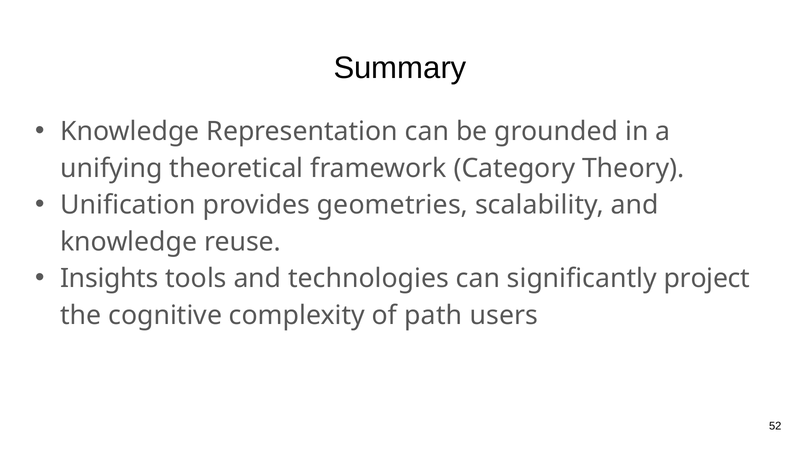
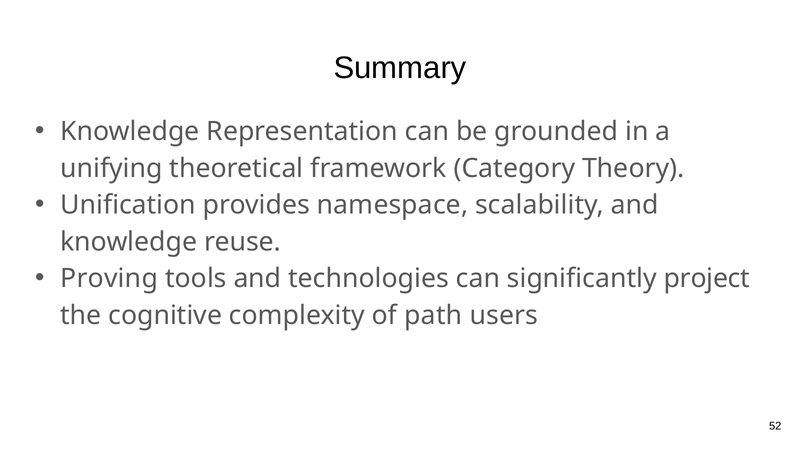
geometries: geometries -> namespace
Insights: Insights -> Proving
